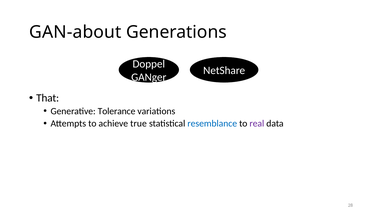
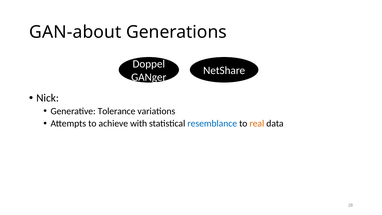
That: That -> Nick
true: true -> with
real colour: purple -> orange
